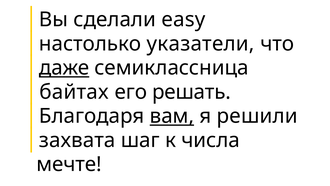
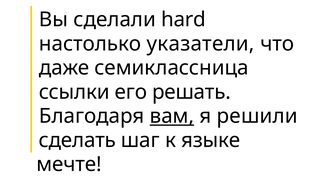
easy: easy -> hard
даже underline: present -> none
байтах: байтах -> ссылки
захвата: захвата -> сделать
числа: числа -> языке
